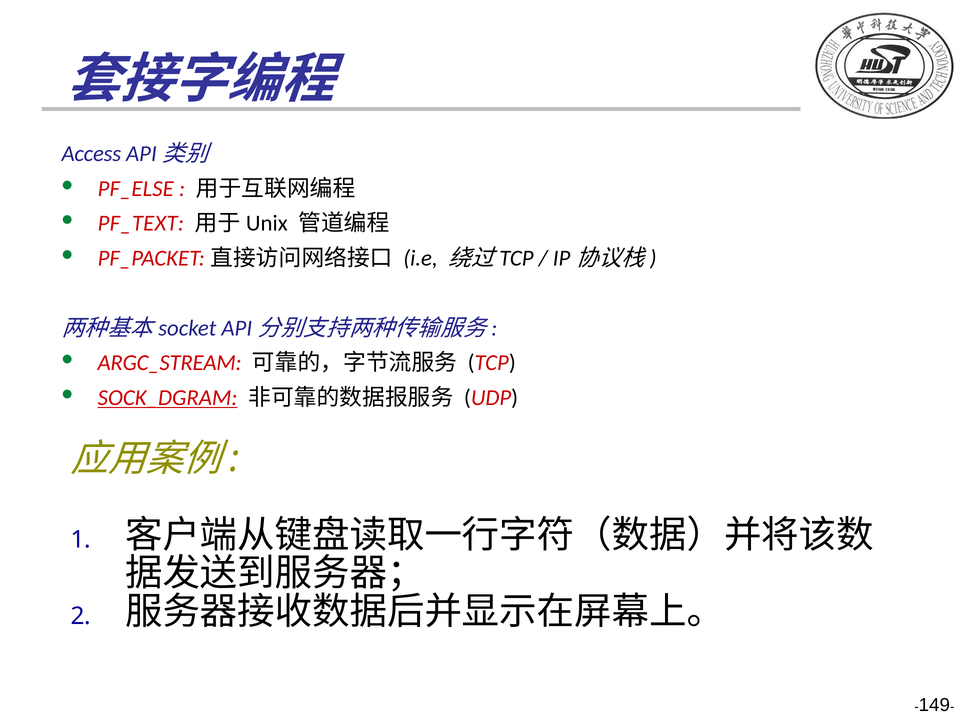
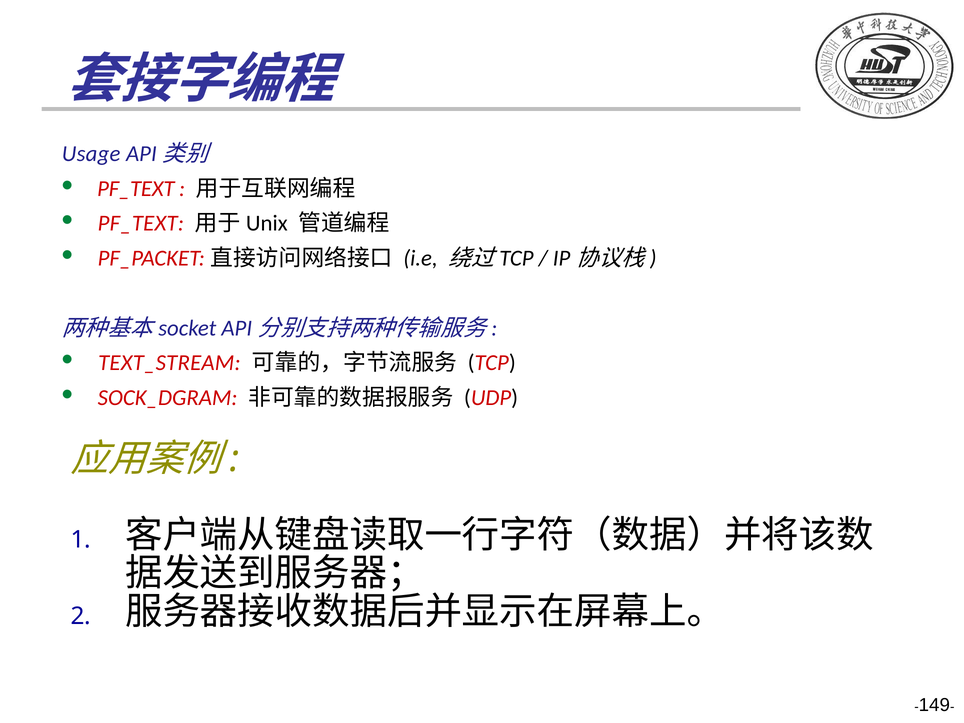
Access: Access -> Usage
PF_ELSE at (136, 189): PF_ELSE -> PF_TEXT
ARGC_STREAM: ARGC_STREAM -> TEXT_STREAM
SOCK_DGRAM underline: present -> none
